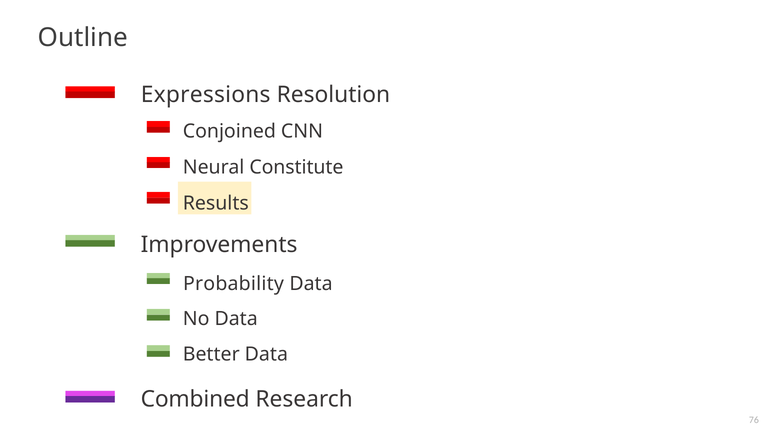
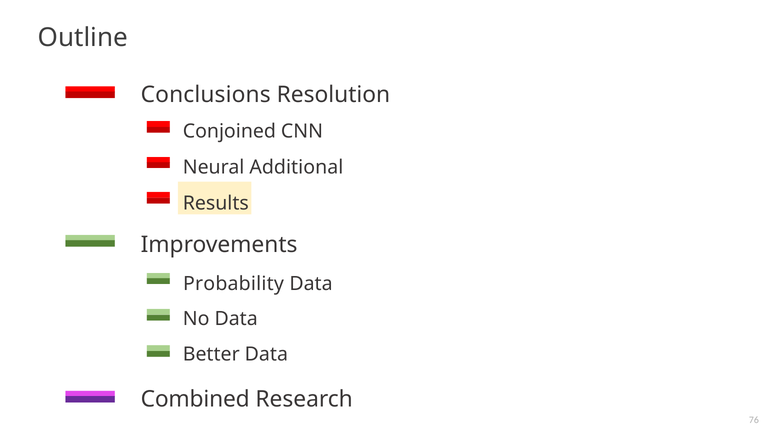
Expressions: Expressions -> Conclusions
Constitute: Constitute -> Additional
